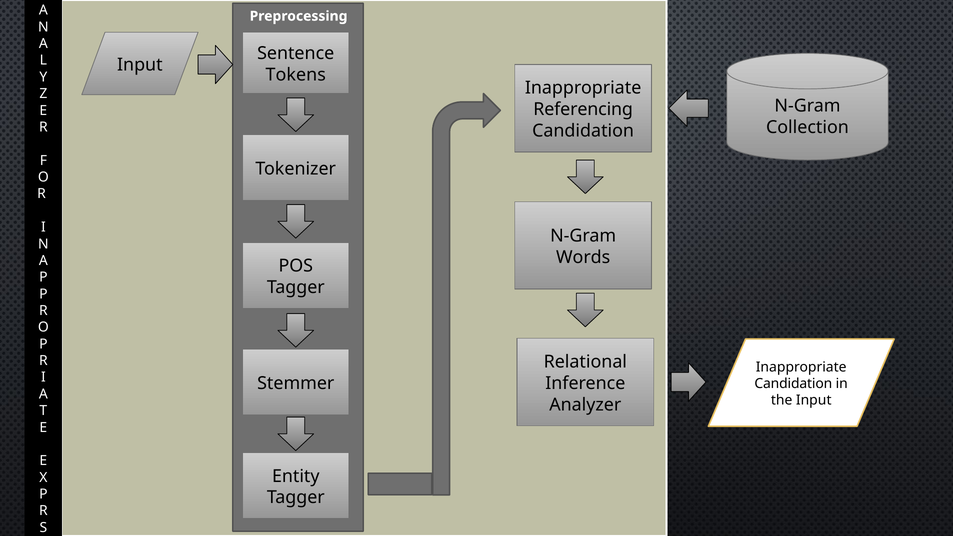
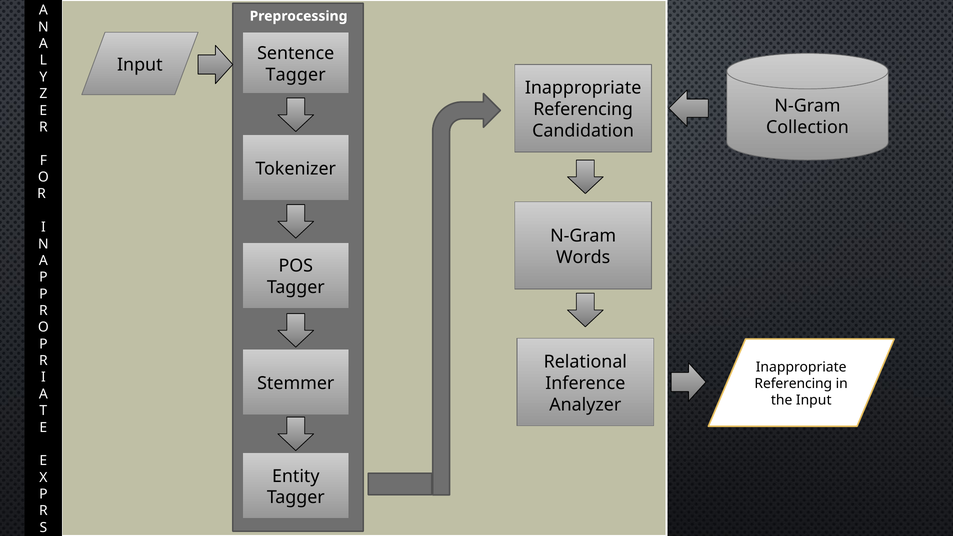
Tokens at (296, 75): Tokens -> Tagger
Candidation at (793, 384): Candidation -> Referencing
